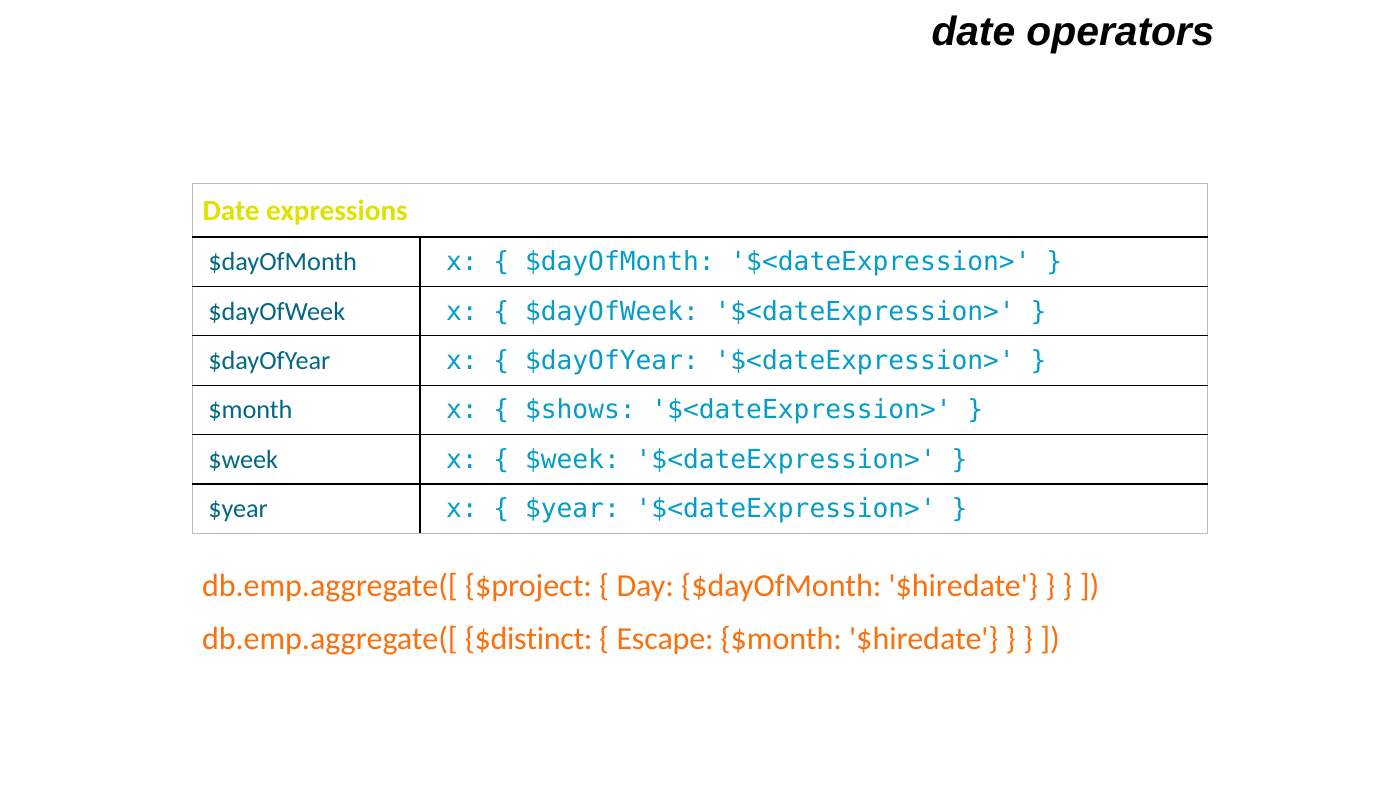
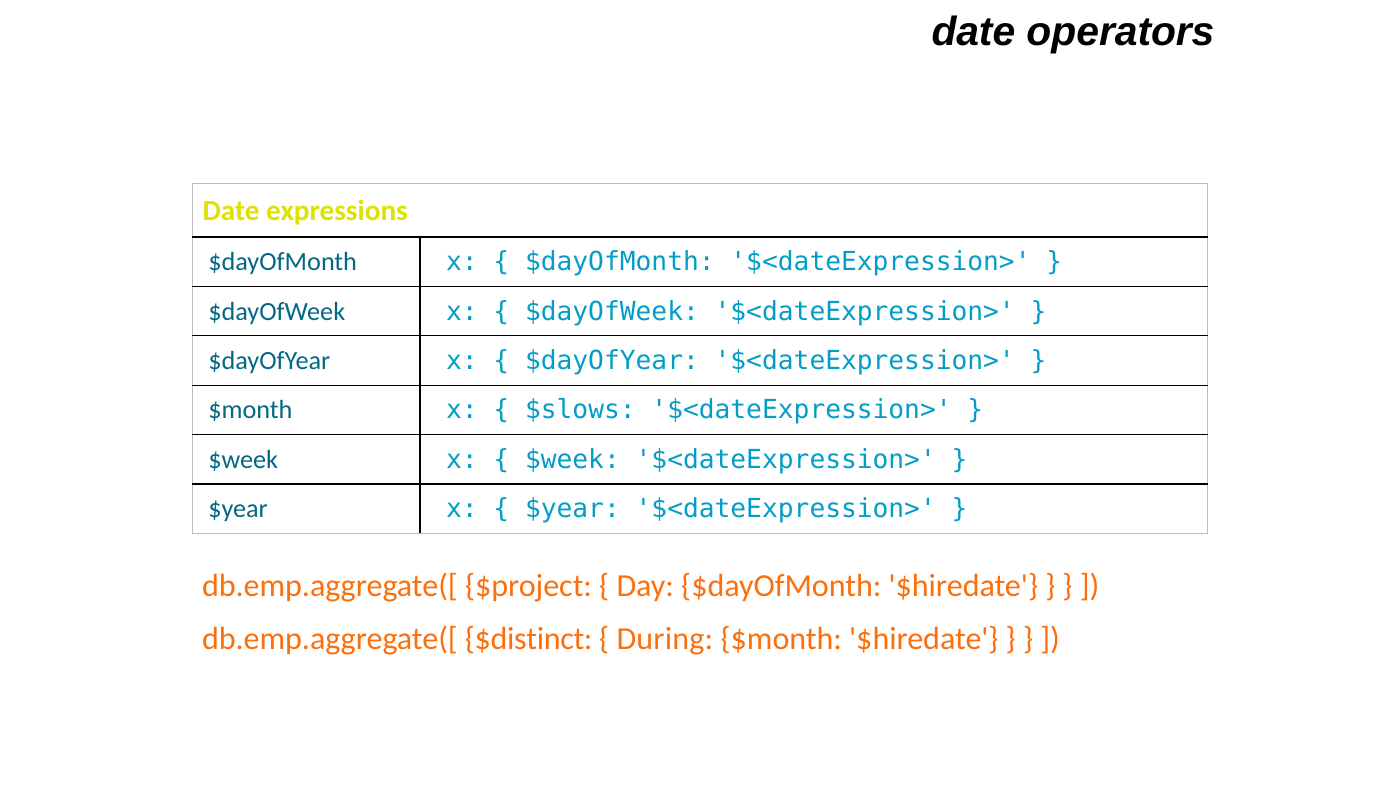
$shows: $shows -> $slows
Escape: Escape -> During
